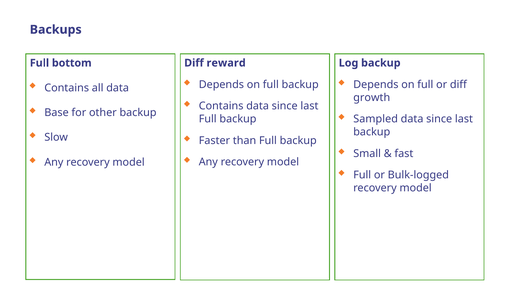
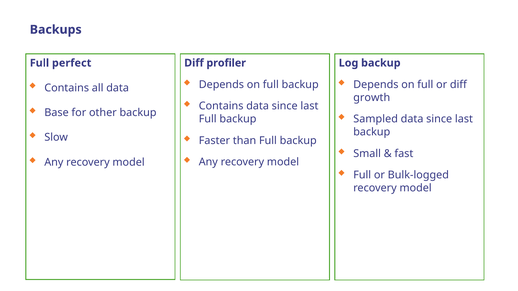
reward: reward -> profiler
bottom: bottom -> perfect
